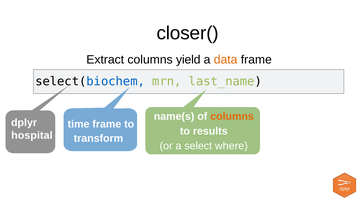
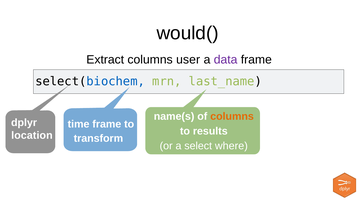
closer(: closer( -> would(
yield: yield -> user
data at (226, 60) colour: orange -> purple
hospital: hospital -> location
